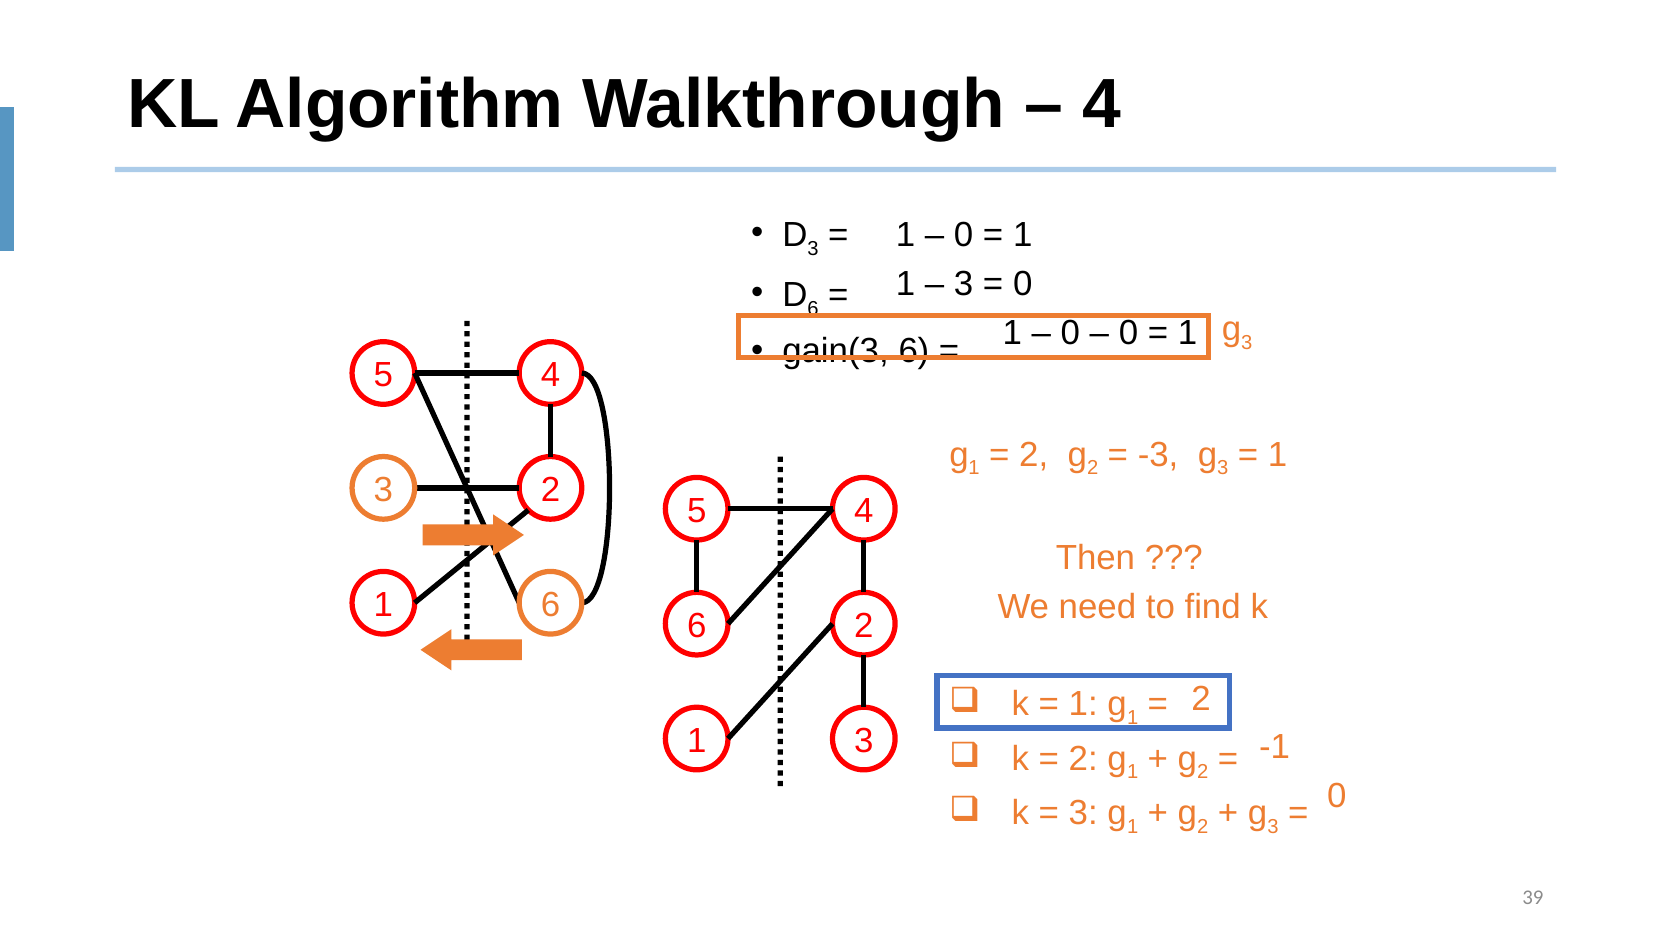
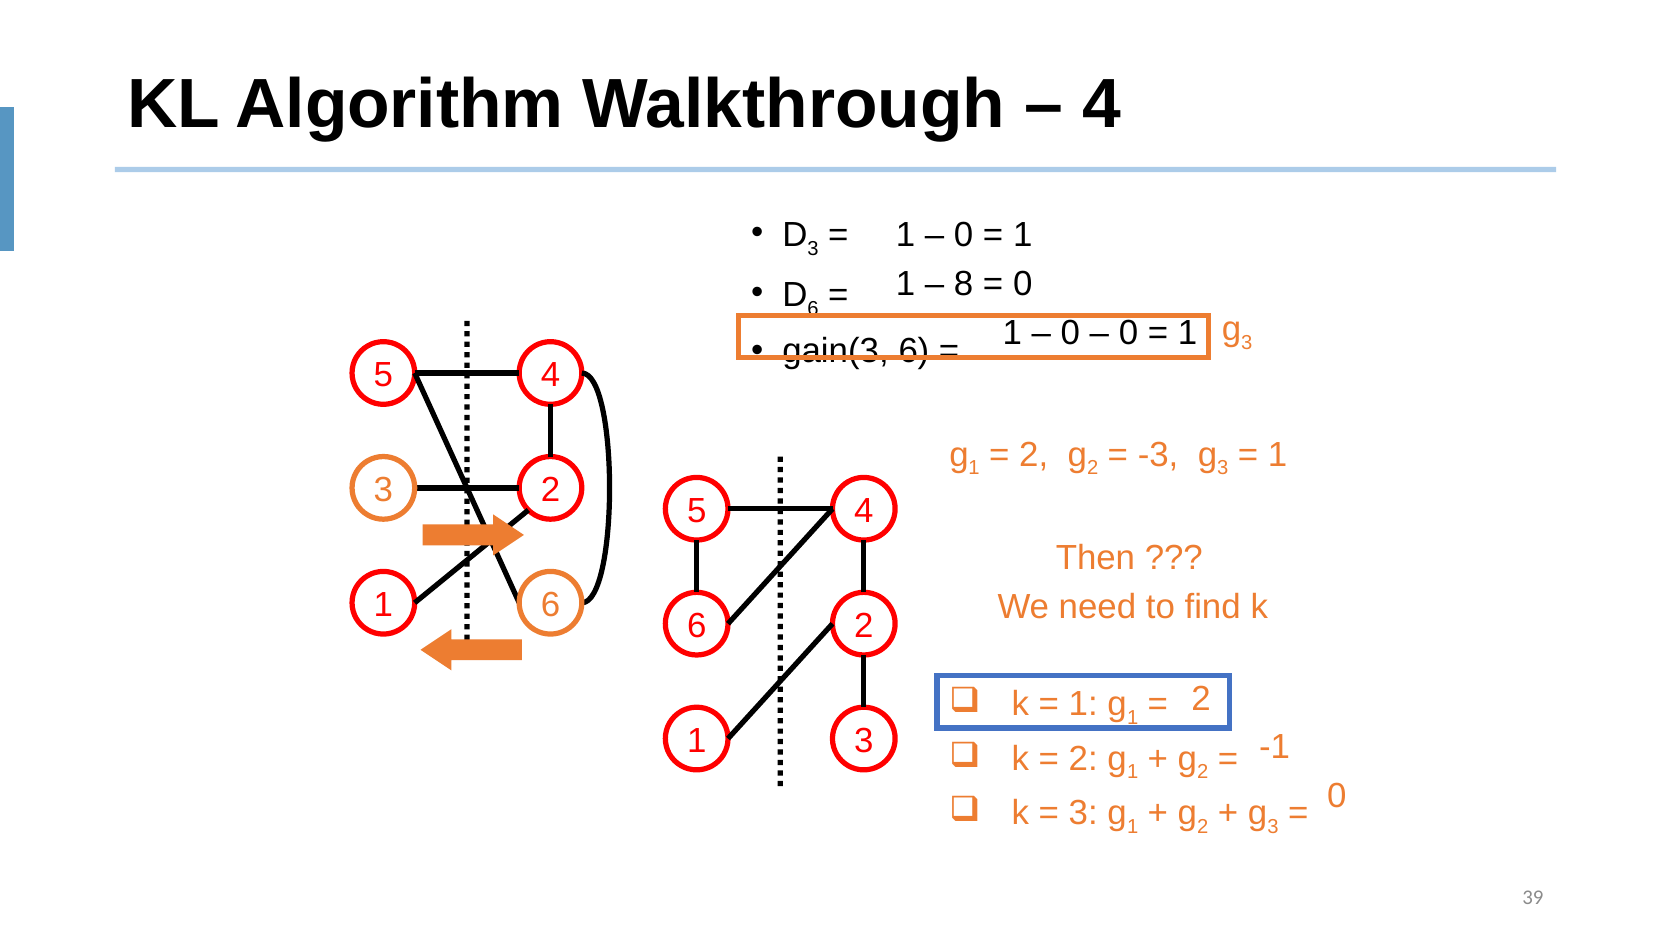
3 at (964, 284): 3 -> 8
